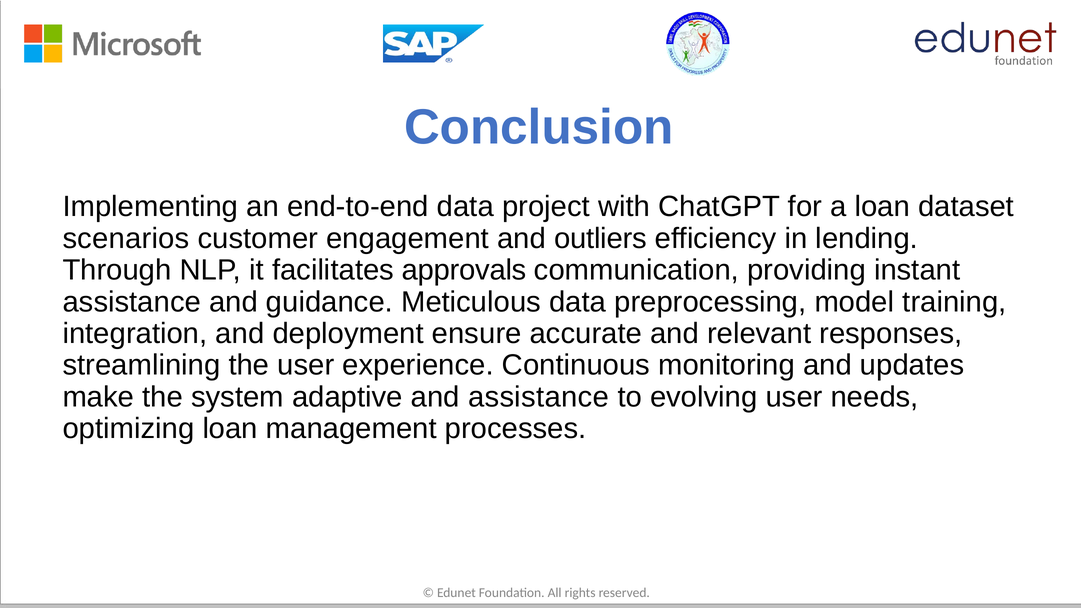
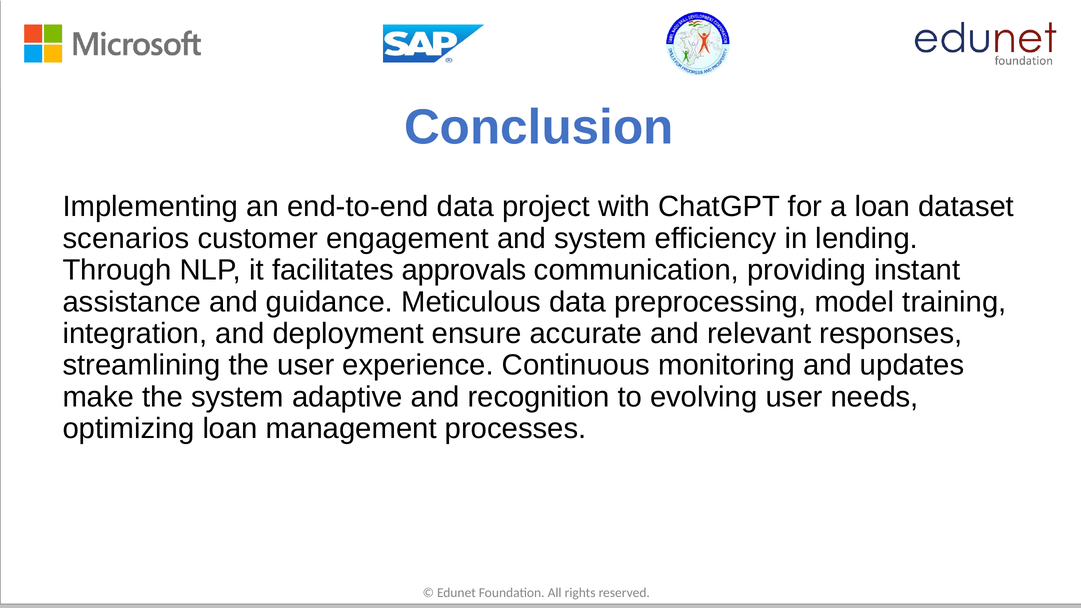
and outliers: outliers -> system
and assistance: assistance -> recognition
